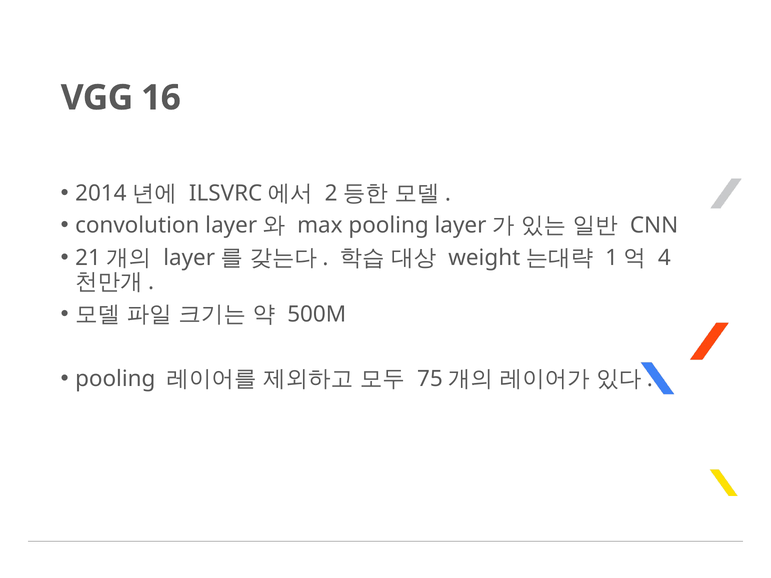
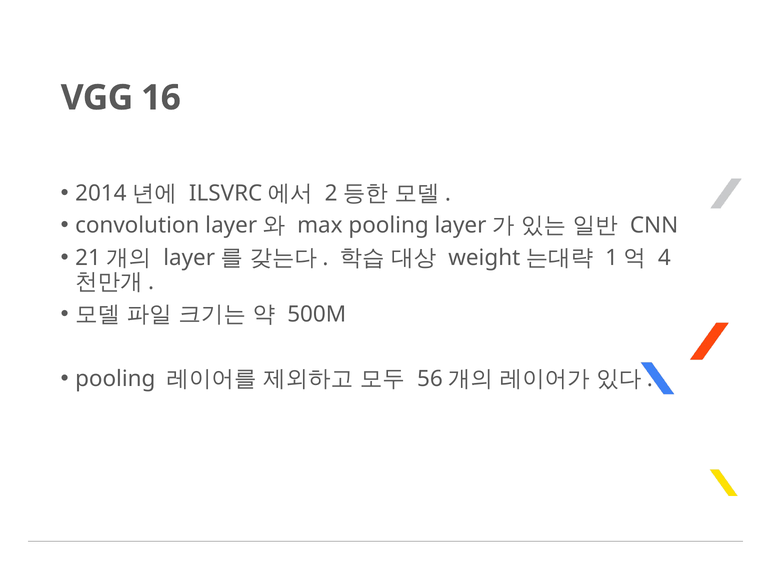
75: 75 -> 56
